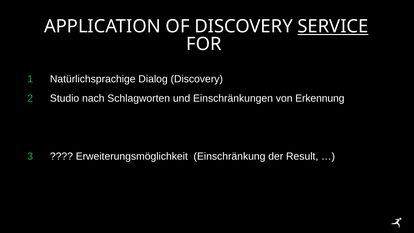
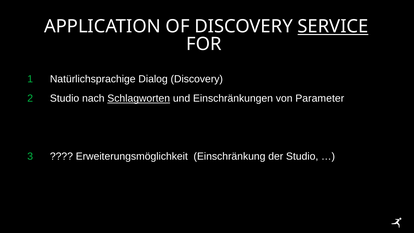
Schlagworten underline: none -> present
Erkennung: Erkennung -> Parameter
der Result: Result -> Studio
